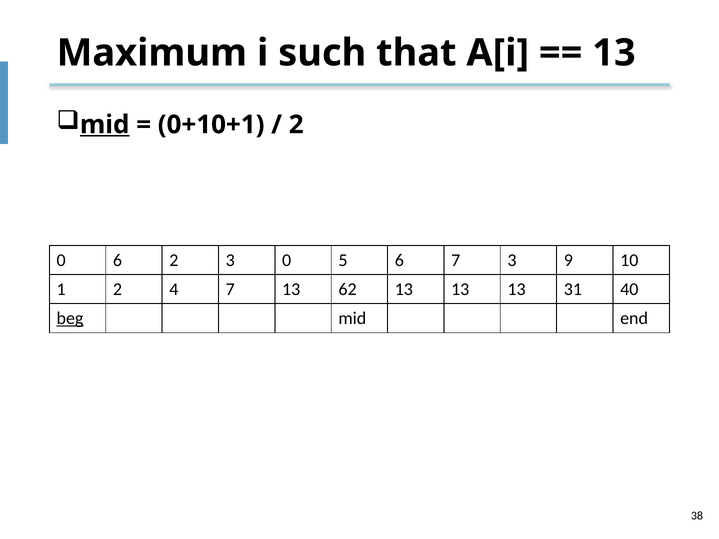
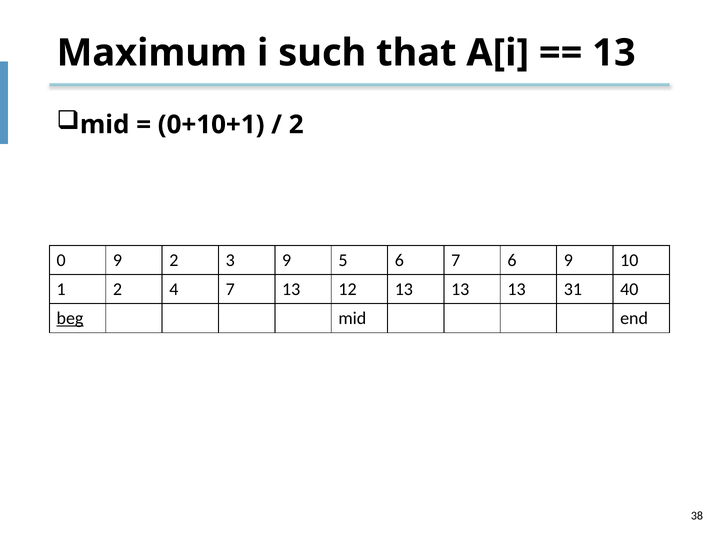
mid at (105, 125) underline: present -> none
0 6: 6 -> 9
3 0: 0 -> 9
7 3: 3 -> 6
62: 62 -> 12
